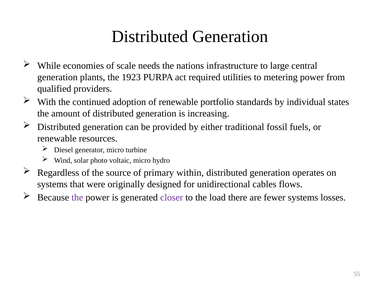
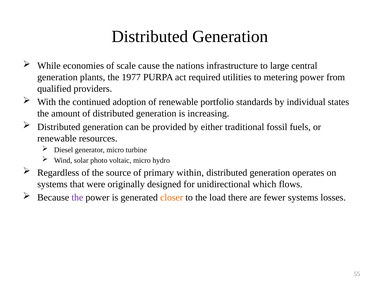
needs: needs -> cause
1923: 1923 -> 1977
cables: cables -> which
closer colour: purple -> orange
